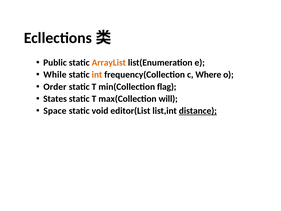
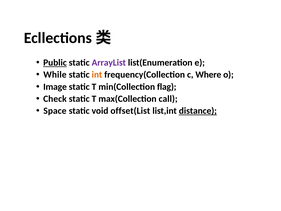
Public underline: none -> present
ArrayList colour: orange -> purple
Order: Order -> Image
States: States -> Check
will: will -> call
editor(List: editor(List -> offset(List
